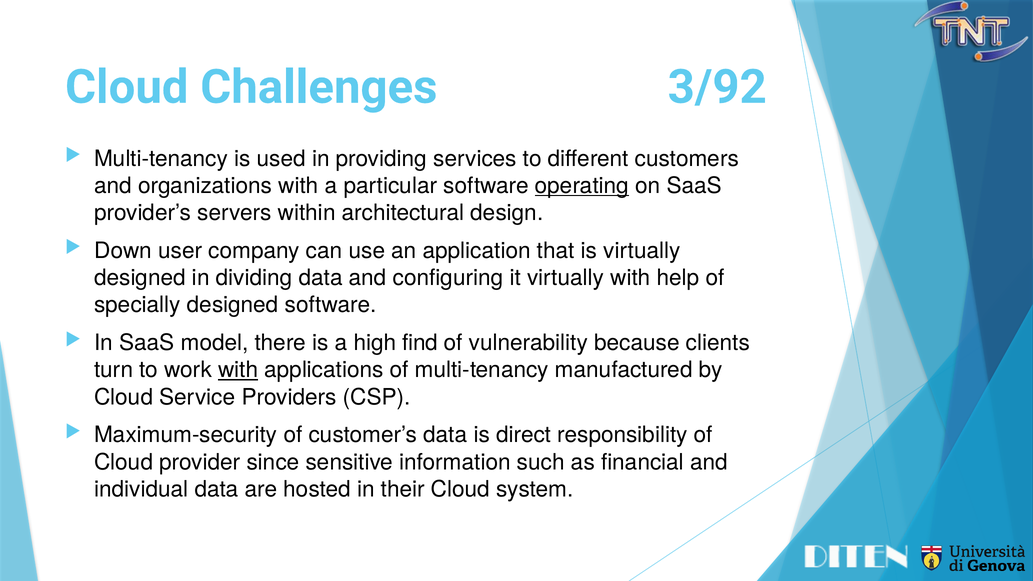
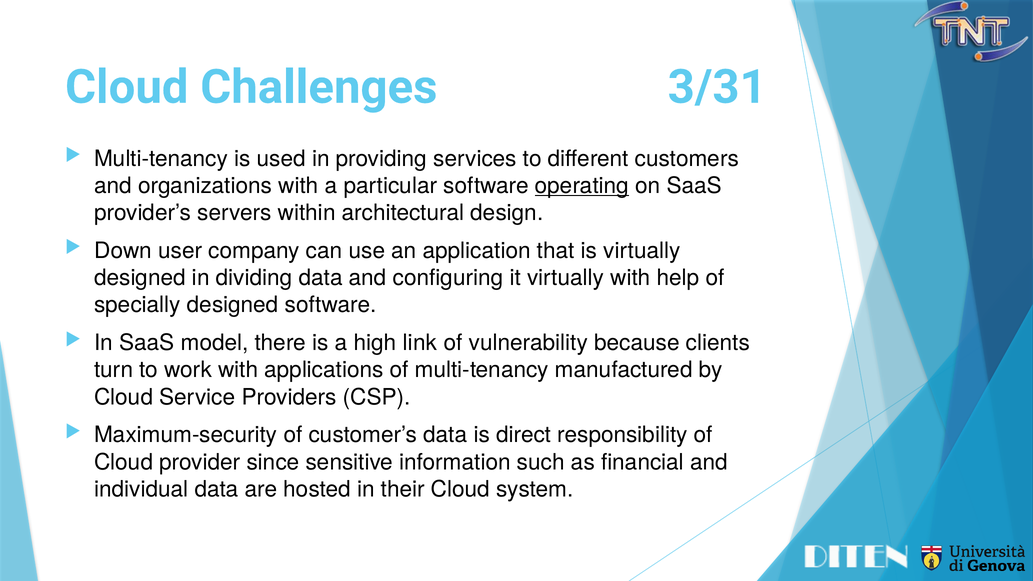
3/92: 3/92 -> 3/31
find: find -> link
with at (238, 370) underline: present -> none
